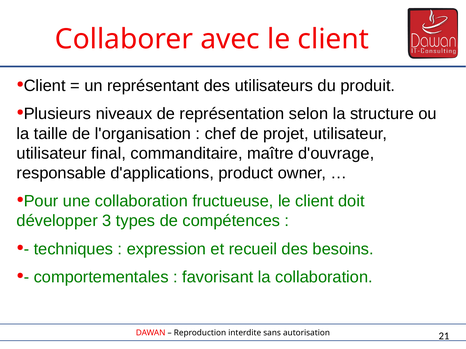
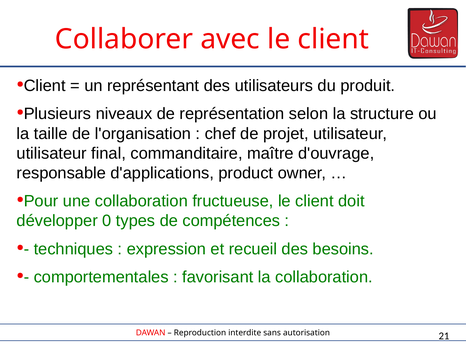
3: 3 -> 0
